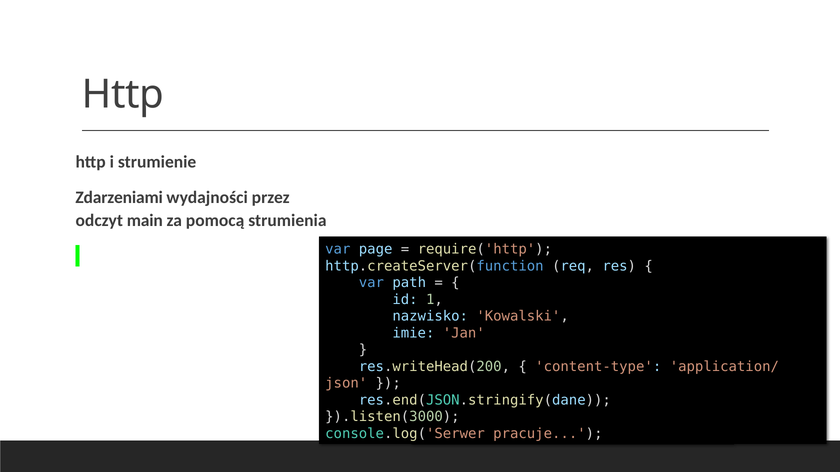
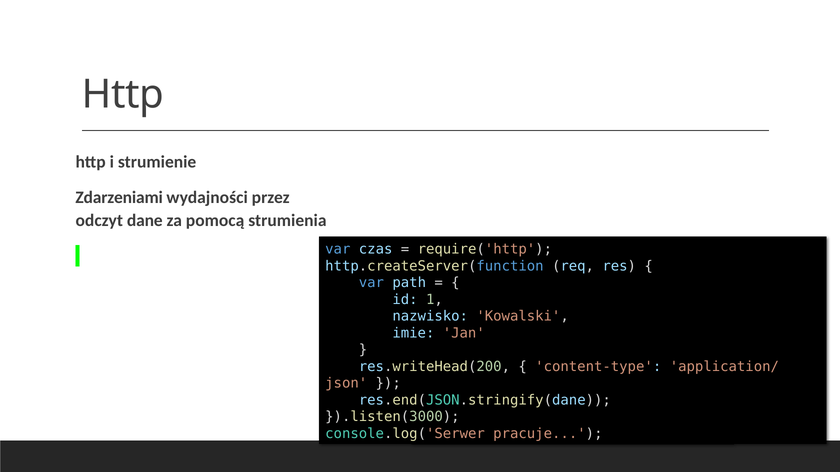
main: main -> dane
page: page -> czas
